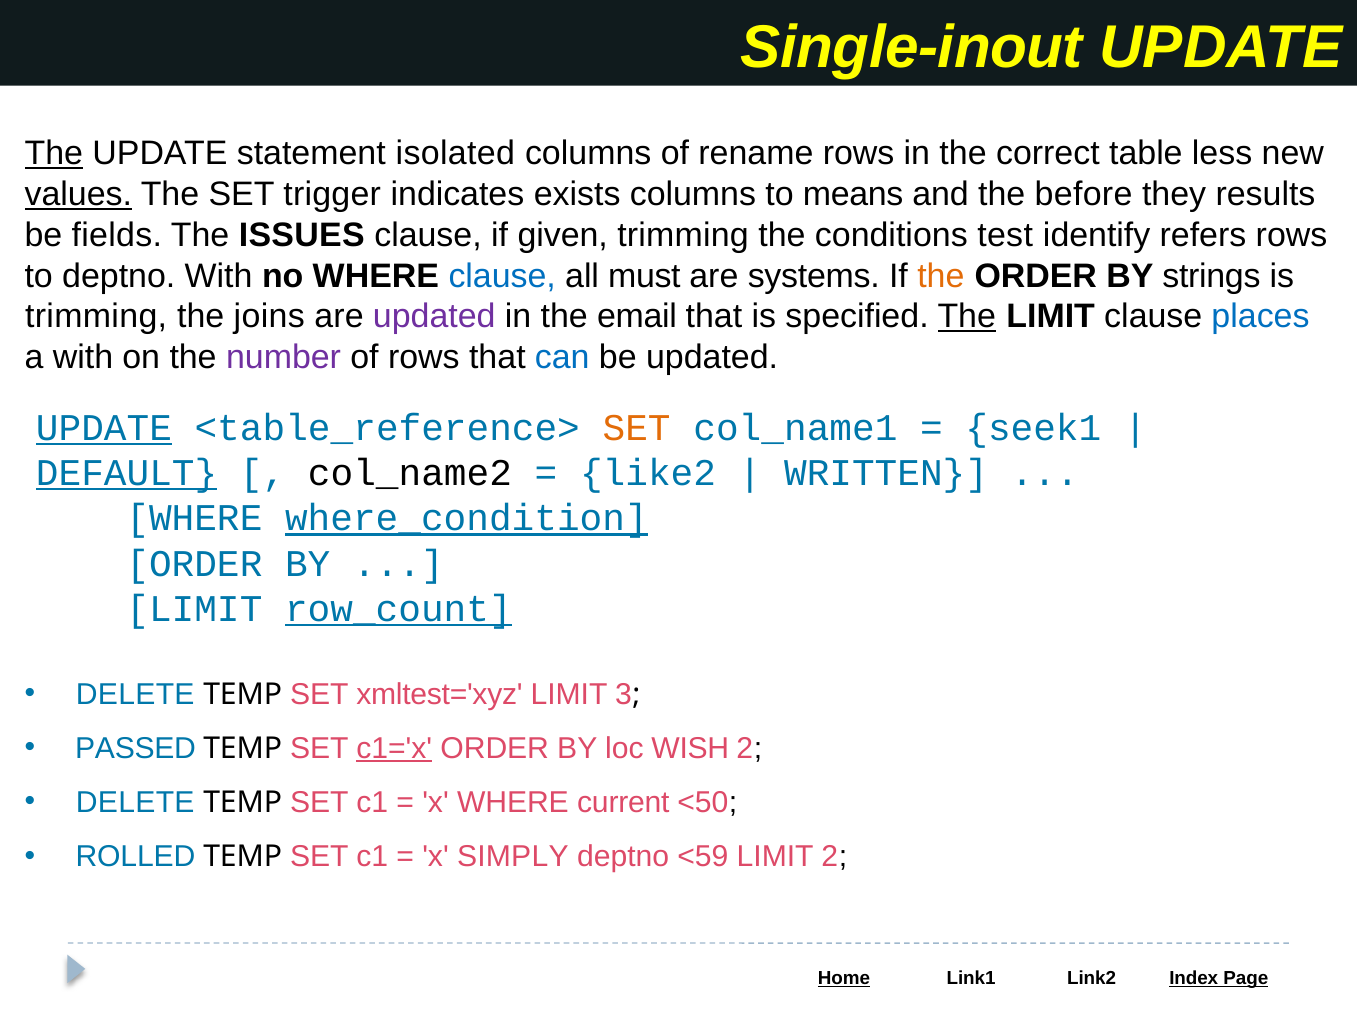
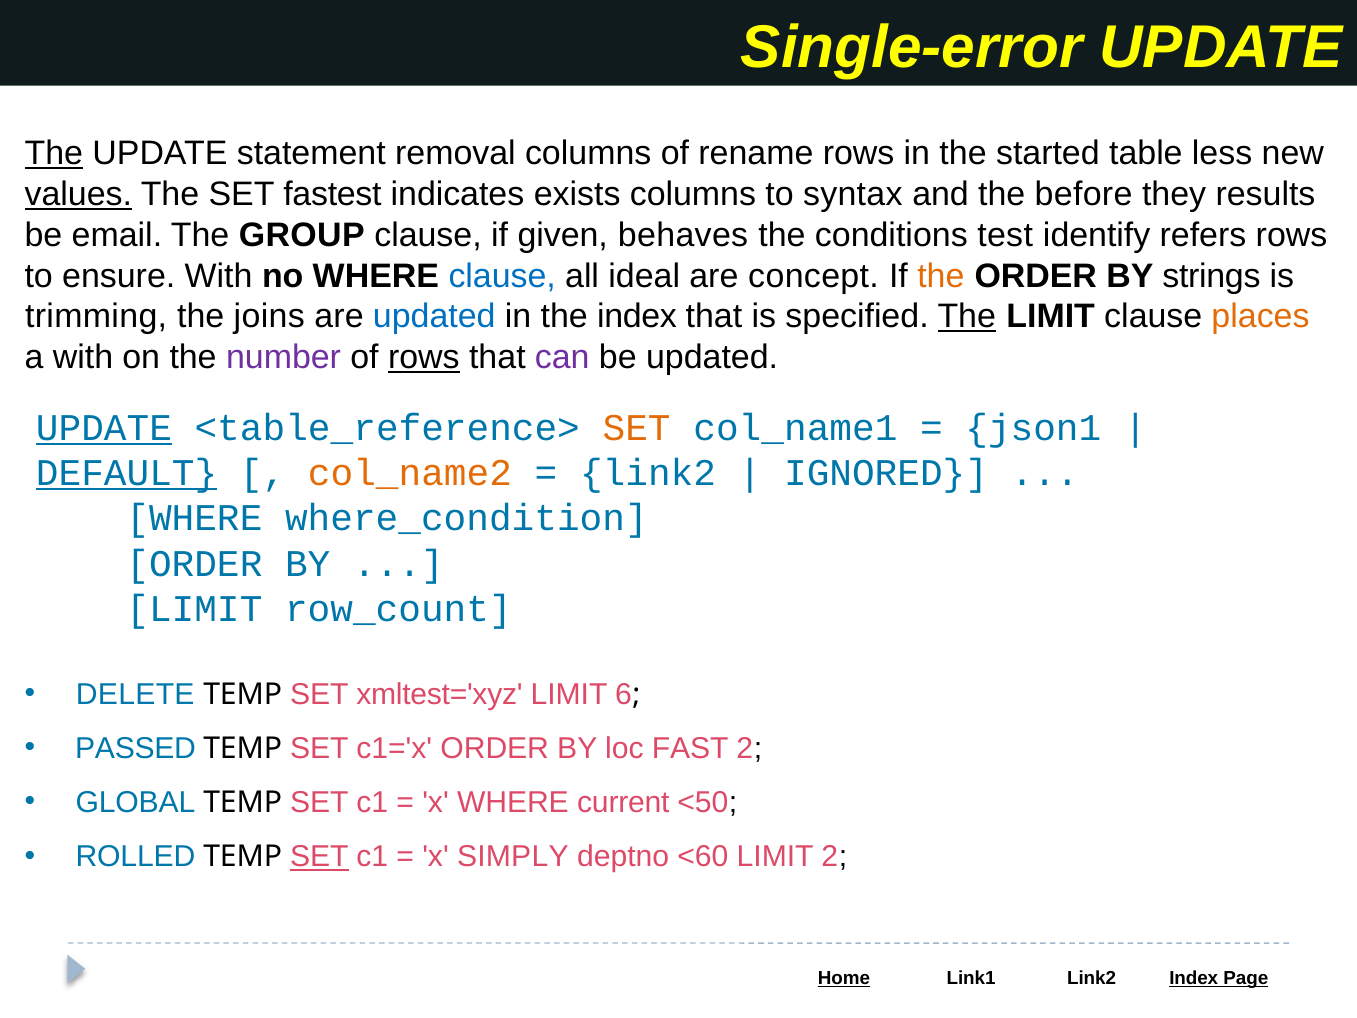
Single-inout: Single-inout -> Single-error
isolated: isolated -> removal
correct: correct -> started
trigger: trigger -> fastest
means: means -> syntax
fields: fields -> email
ISSUES: ISSUES -> GROUP
given trimming: trimming -> behaves
to deptno: deptno -> ensure
must: must -> ideal
systems: systems -> concept
updated at (434, 317) colour: purple -> blue
the email: email -> index
places colour: blue -> orange
rows at (424, 357) underline: none -> present
can colour: blue -> purple
seek1: seek1 -> json1
col_name2 colour: black -> orange
like2 at (648, 473): like2 -> link2
WRITTEN: WRITTEN -> IGNORED
where_condition underline: present -> none
row_count underline: present -> none
3: 3 -> 6
c1='x underline: present -> none
WISH: WISH -> FAST
DELETE at (135, 802): DELETE -> GLOBAL
SET at (319, 857) underline: none -> present
<59: <59 -> <60
